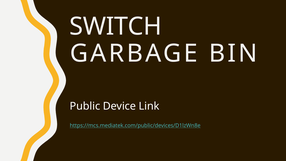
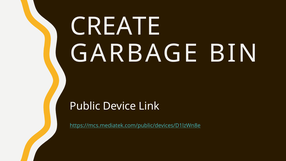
SWITCH: SWITCH -> CREATE
